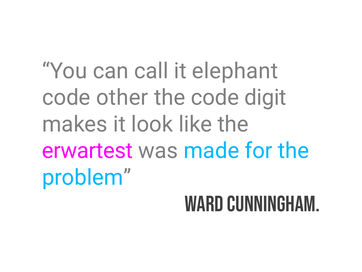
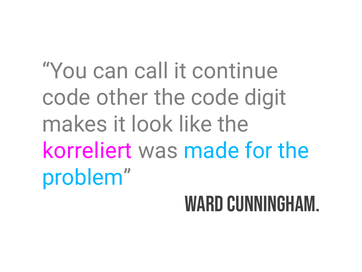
elephant: elephant -> continue
erwartest: erwartest -> korreliert
